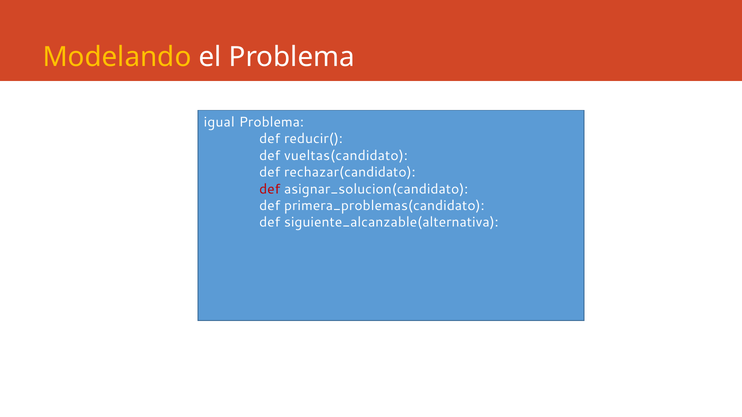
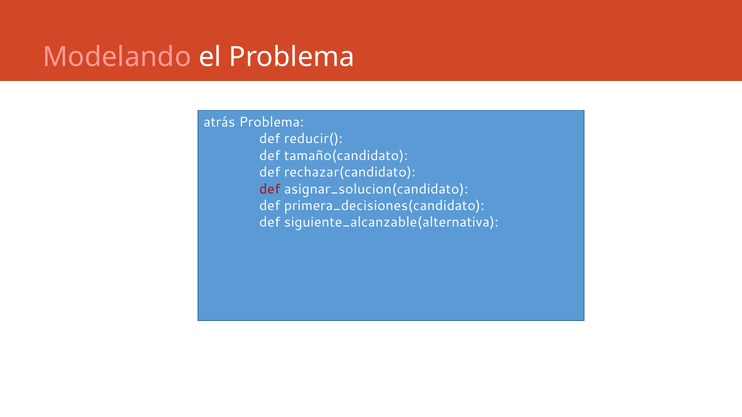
Modelando colour: yellow -> pink
igual: igual -> atrás
vueltas(candidato: vueltas(candidato -> tamaño(candidato
primera_problemas(candidato: primera_problemas(candidato -> primera_decisiones(candidato
